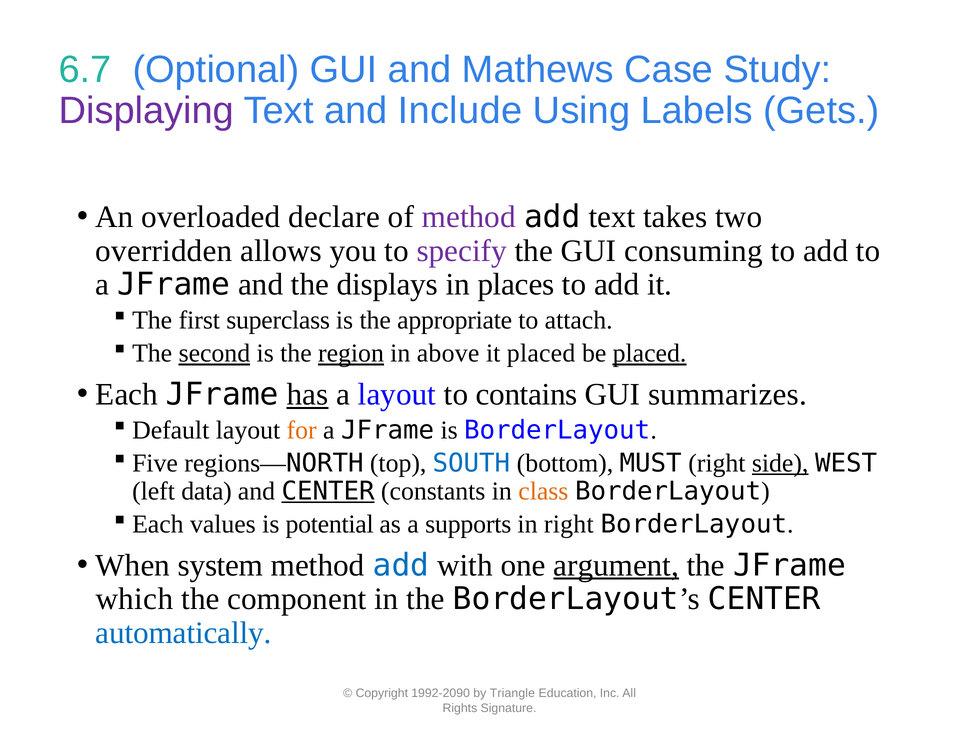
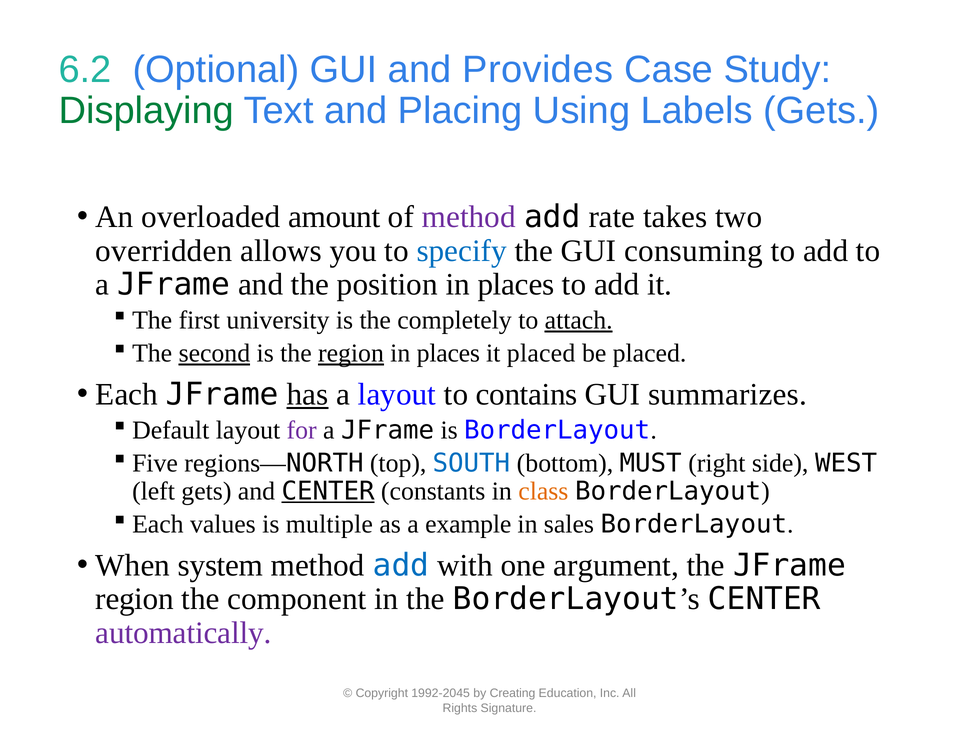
6.7: 6.7 -> 6.2
Mathews: Mathews -> Provides
Displaying colour: purple -> green
Include: Include -> Placing
declare: declare -> amount
add text: text -> rate
specify colour: purple -> blue
displays: displays -> position
superclass: superclass -> university
appropriate: appropriate -> completely
attach underline: none -> present
above at (448, 354): above -> places
placed at (650, 354) underline: present -> none
for colour: orange -> purple
side underline: present -> none
left data: data -> gets
potential: potential -> multiple
supports: supports -> example
in right: right -> sales
argument underline: present -> none
which at (134, 599): which -> region
automatically colour: blue -> purple
1992-2090: 1992-2090 -> 1992-2045
Triangle: Triangle -> Creating
